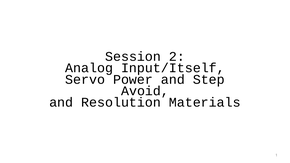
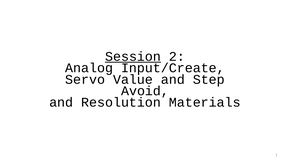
Session underline: none -> present
Input/Itself: Input/Itself -> Input/Create
Power: Power -> Value
